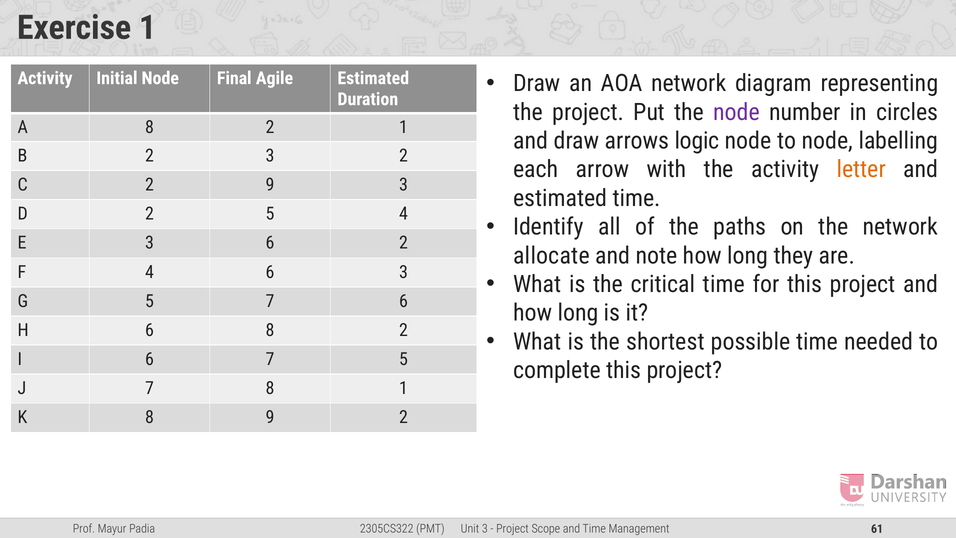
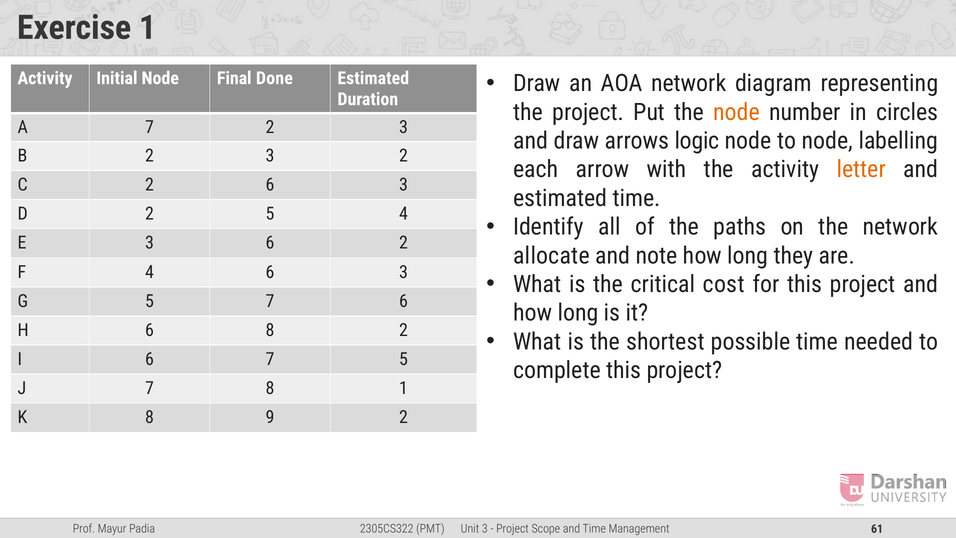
Agile: Agile -> Done
node at (737, 112) colour: purple -> orange
A 8: 8 -> 7
1 at (403, 127): 1 -> 3
2 9: 9 -> 6
critical time: time -> cost
